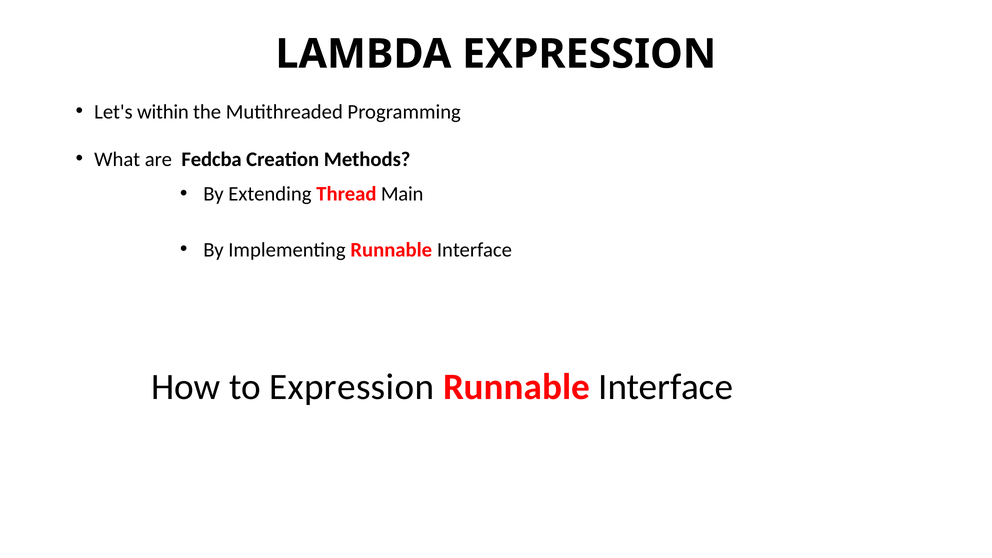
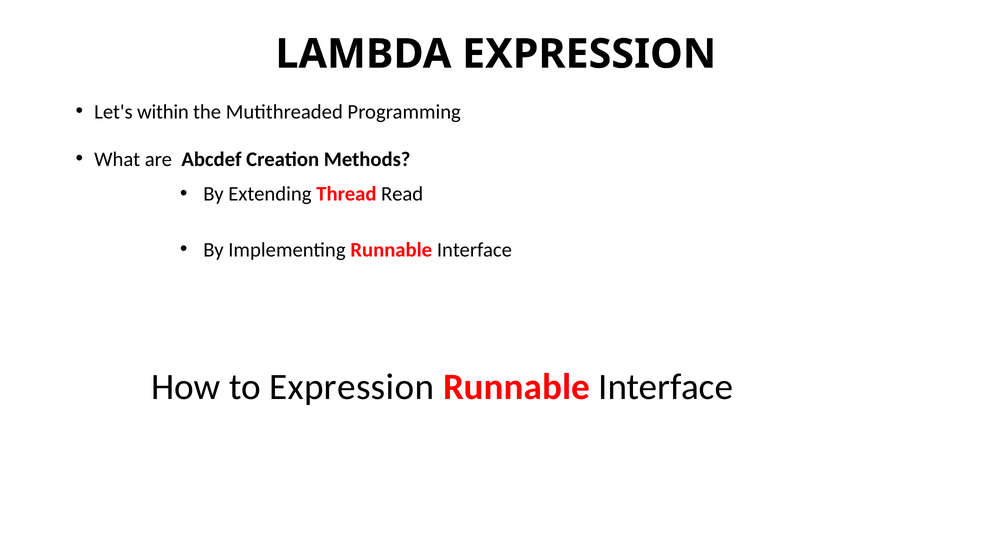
Fedcba: Fedcba -> Abcdef
Main: Main -> Read
